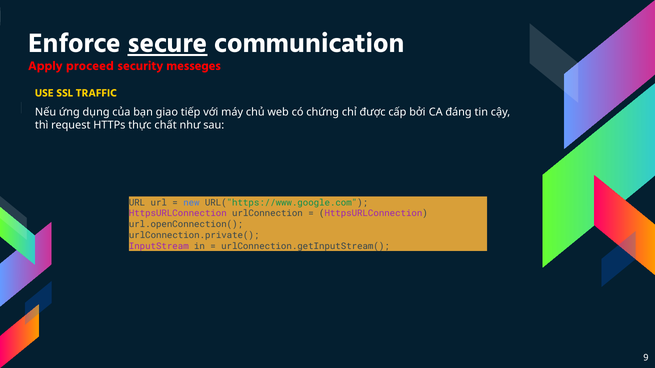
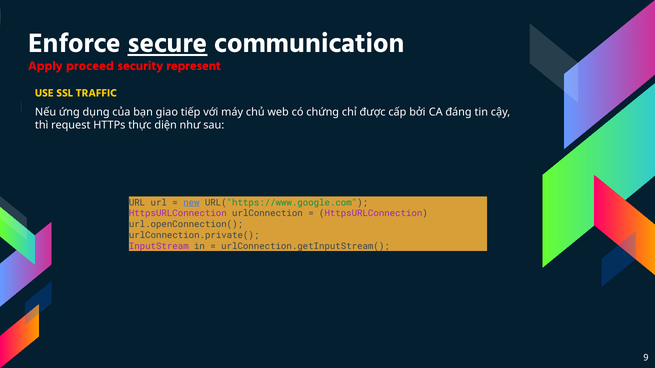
messeges: messeges -> represent
chất: chất -> diện
new underline: none -> present
